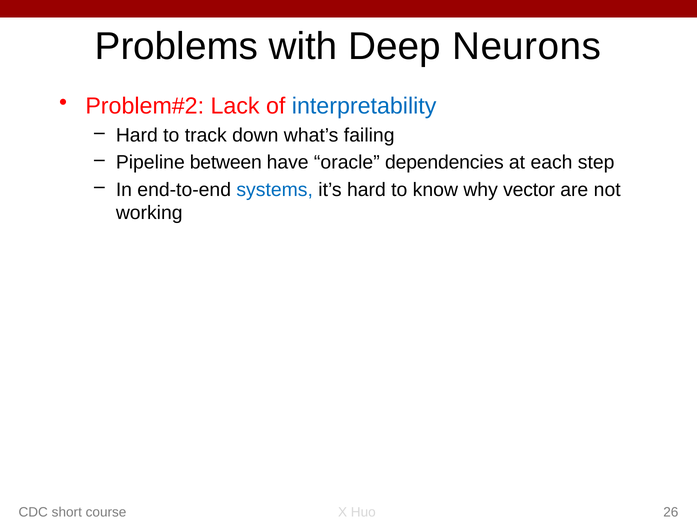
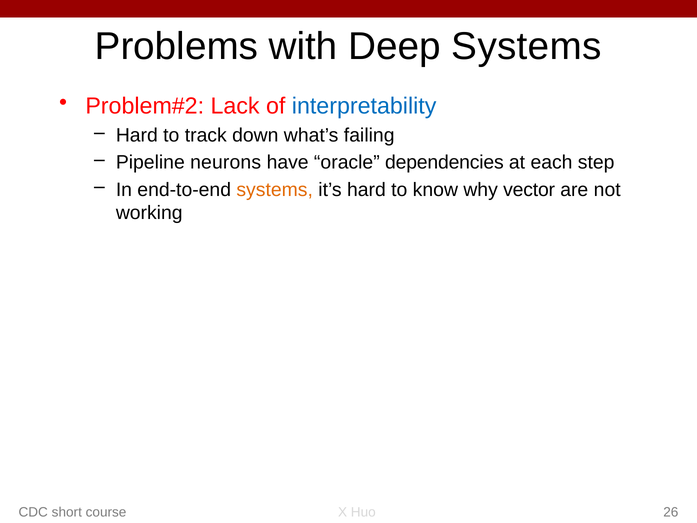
Deep Neurons: Neurons -> Systems
between: between -> neurons
systems at (275, 190) colour: blue -> orange
